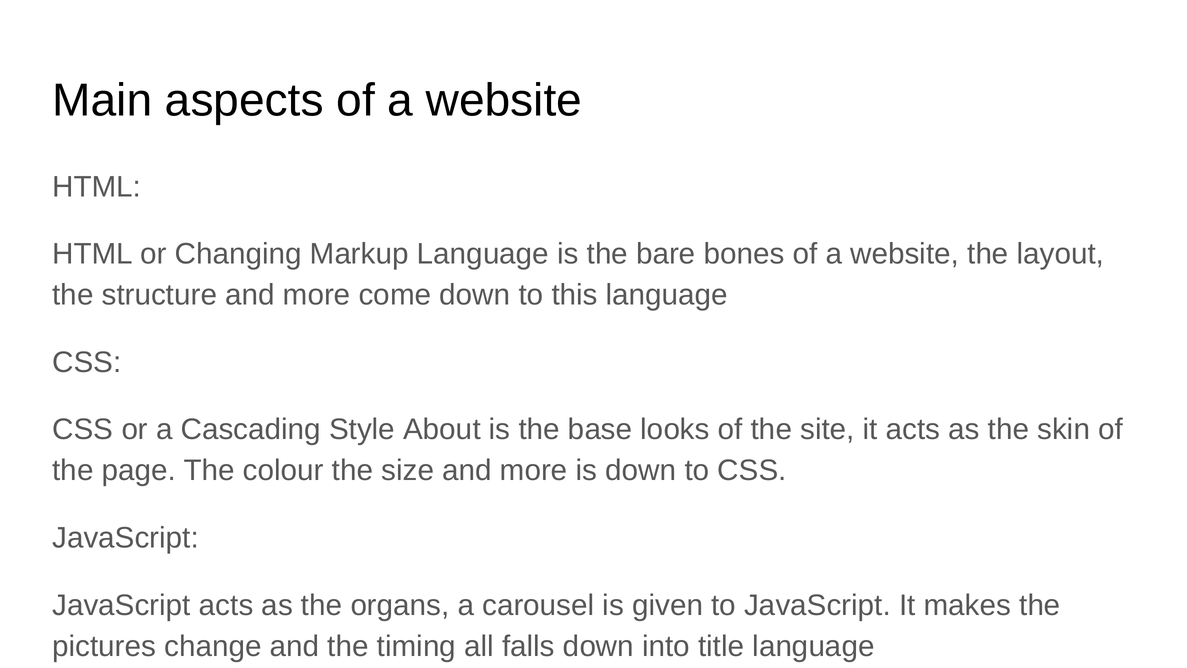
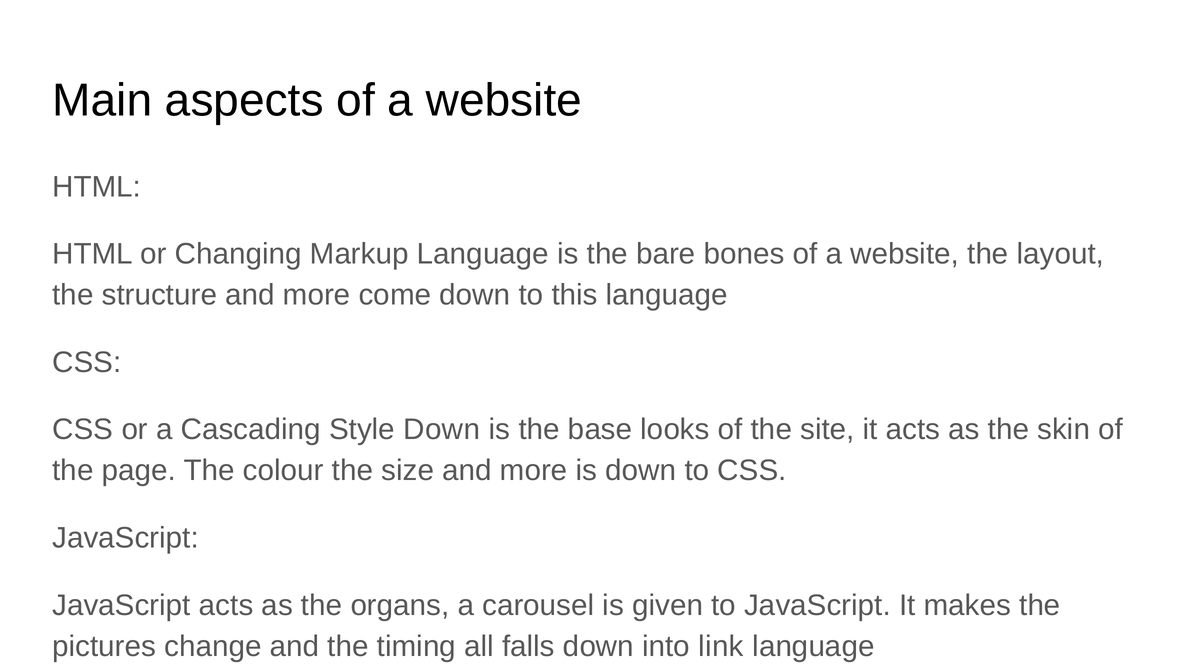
Style About: About -> Down
title: title -> link
